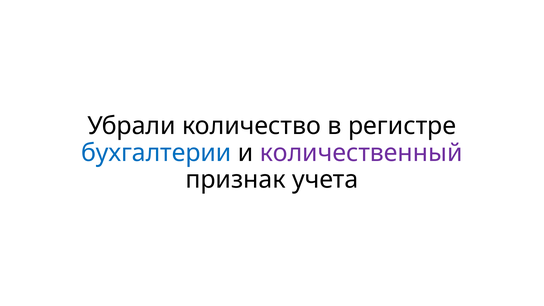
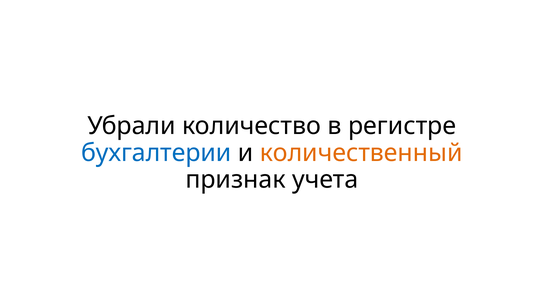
количественный colour: purple -> orange
